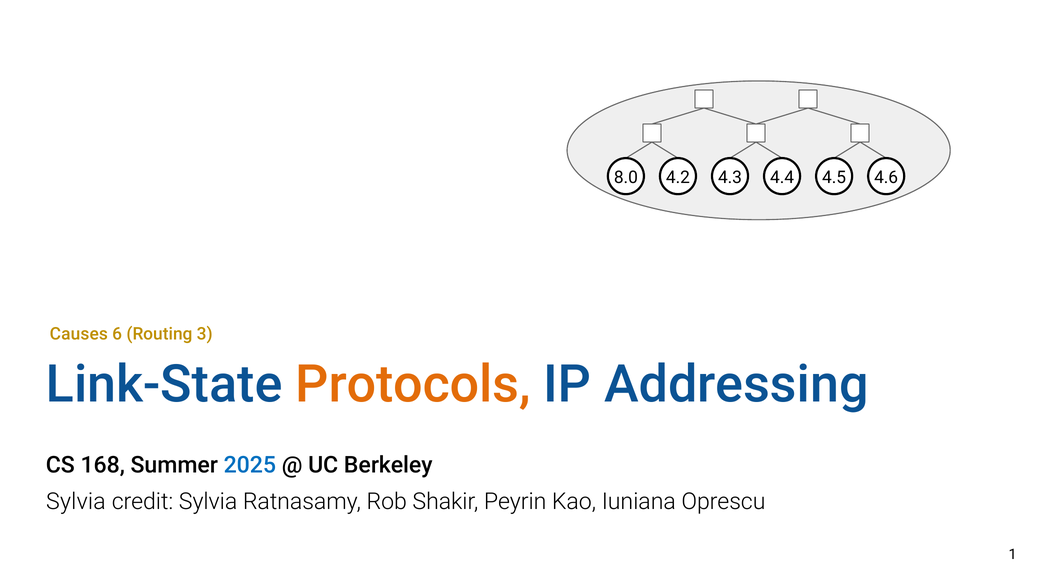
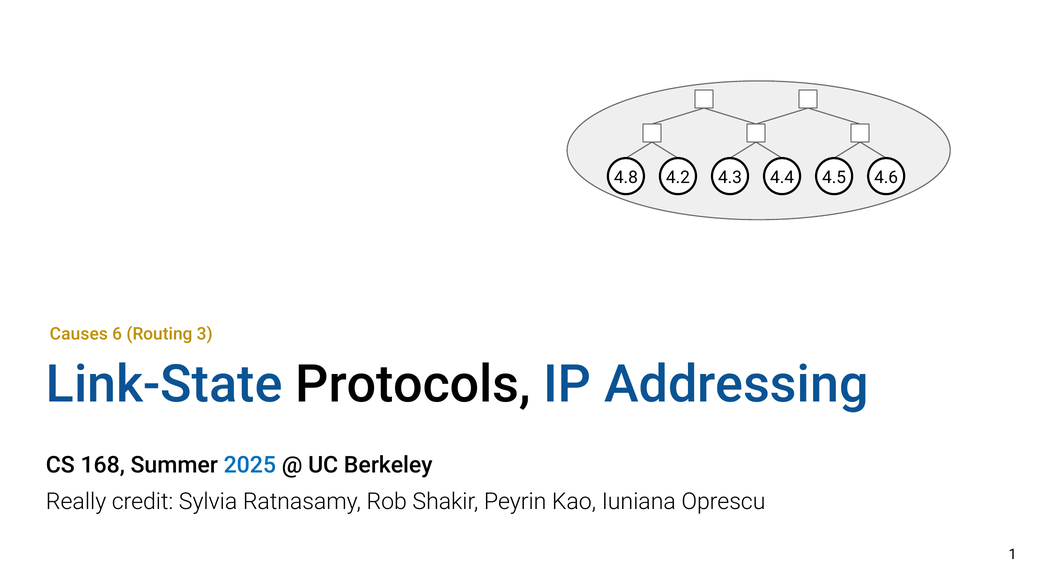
8.0: 8.0 -> 4.8
Protocols colour: orange -> black
Sylvia at (76, 501): Sylvia -> Really
